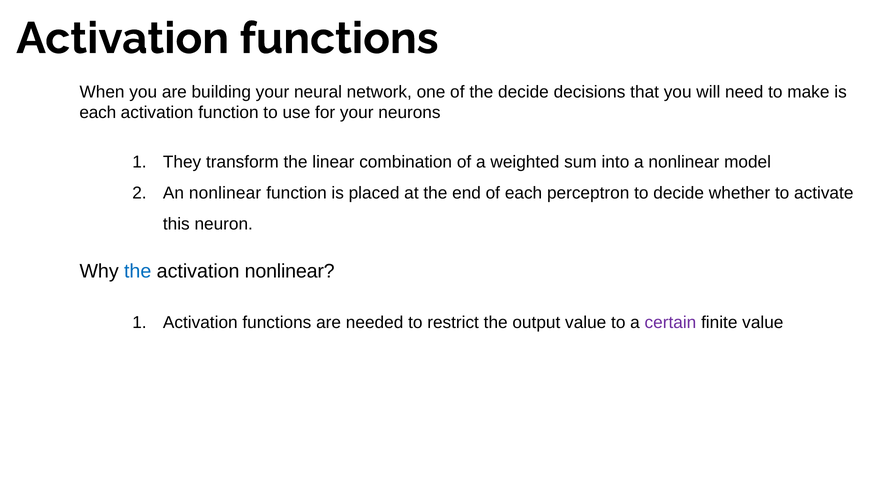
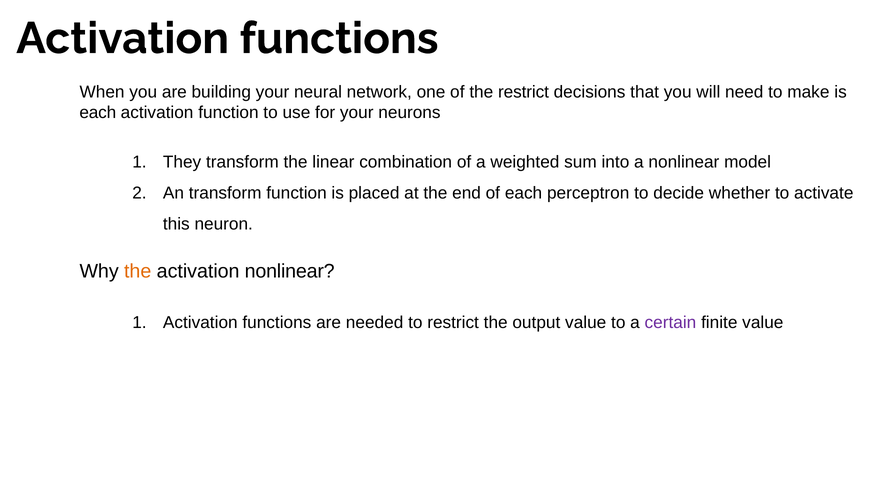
the decide: decide -> restrict
An nonlinear: nonlinear -> transform
the at (138, 271) colour: blue -> orange
